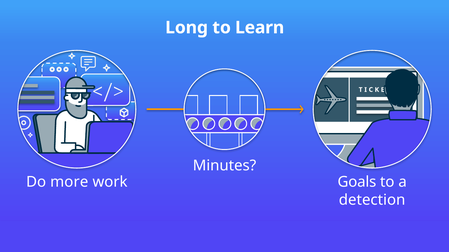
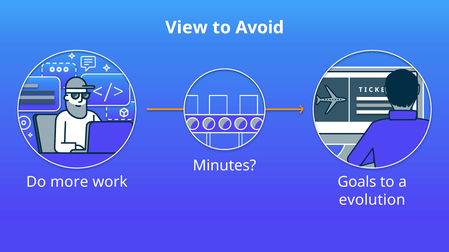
Long: Long -> View
Learn: Learn -> Avoid
detection: detection -> evolution
